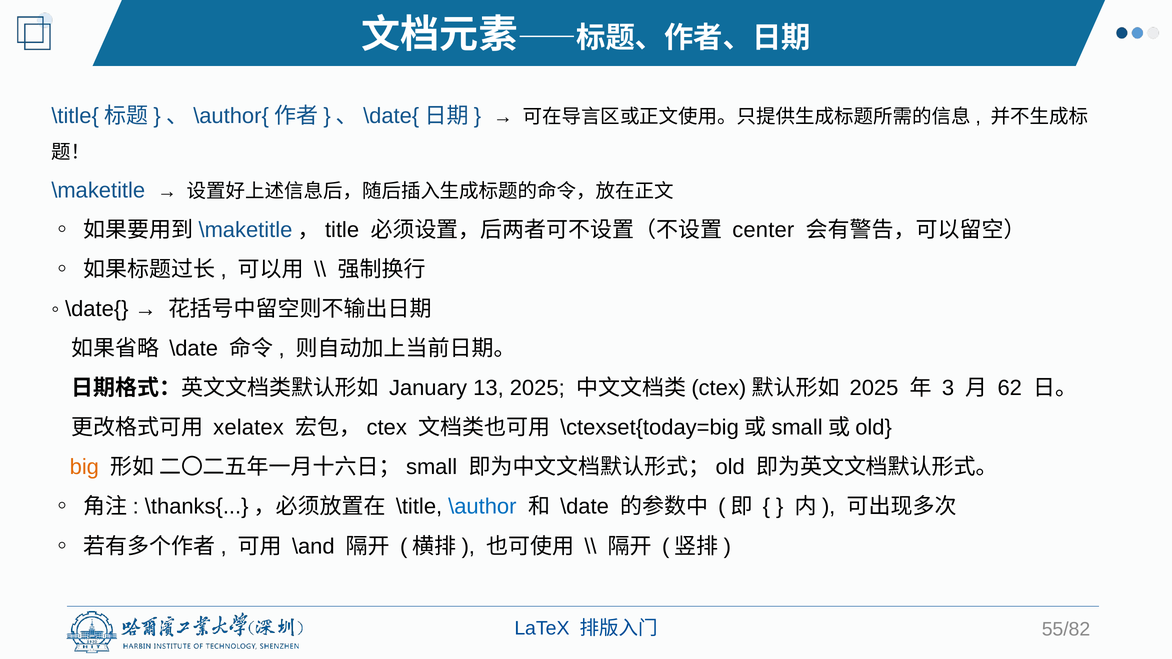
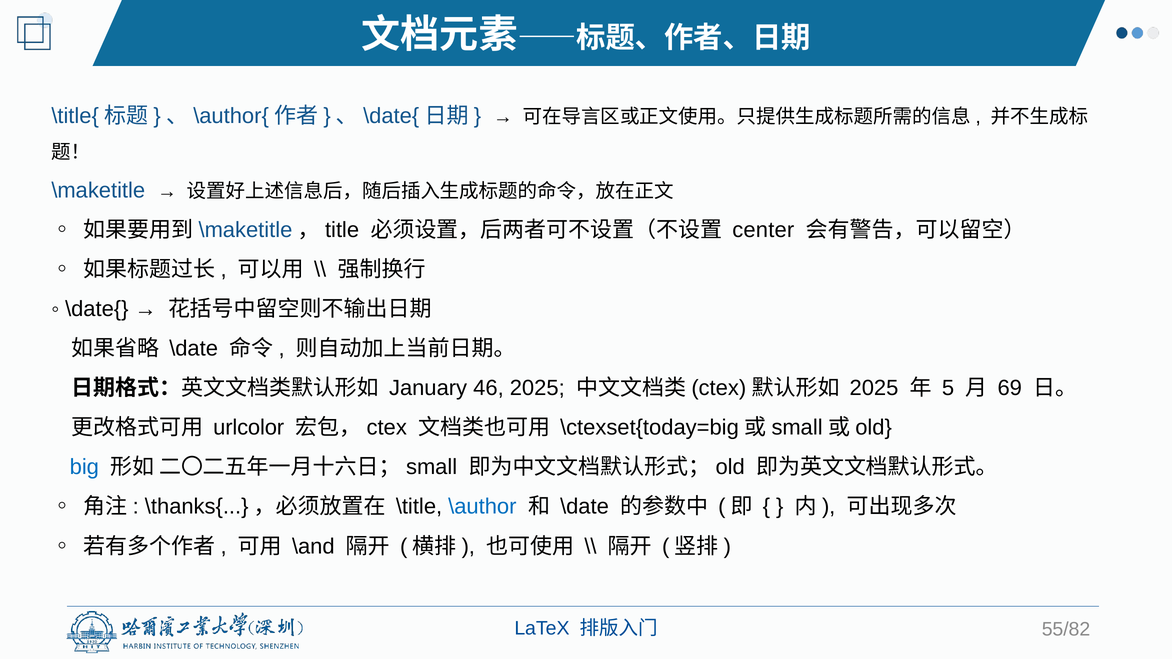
13: 13 -> 46
3: 3 -> 5
62: 62 -> 69
xelatex: xelatex -> urlcolor
big colour: orange -> blue
